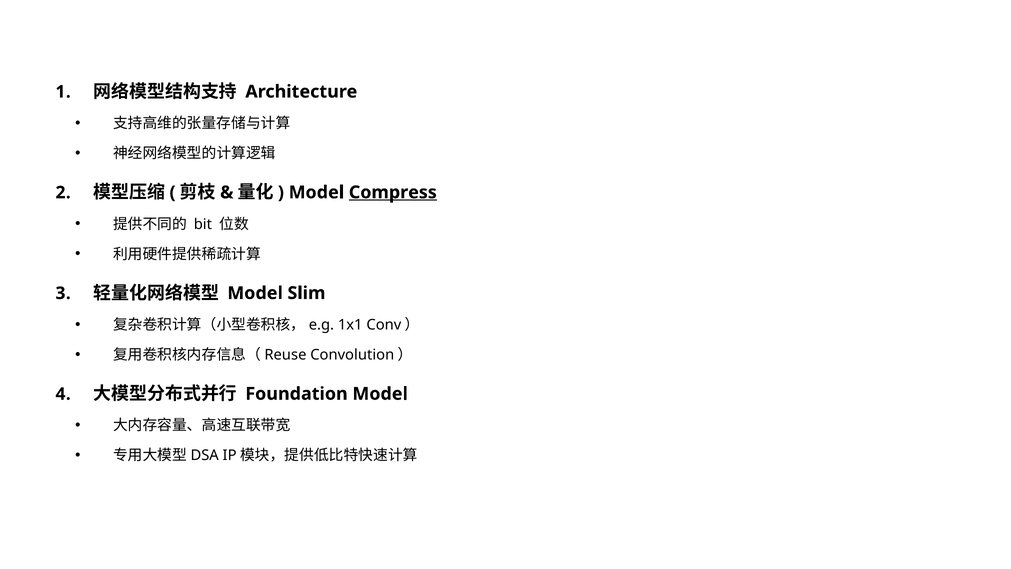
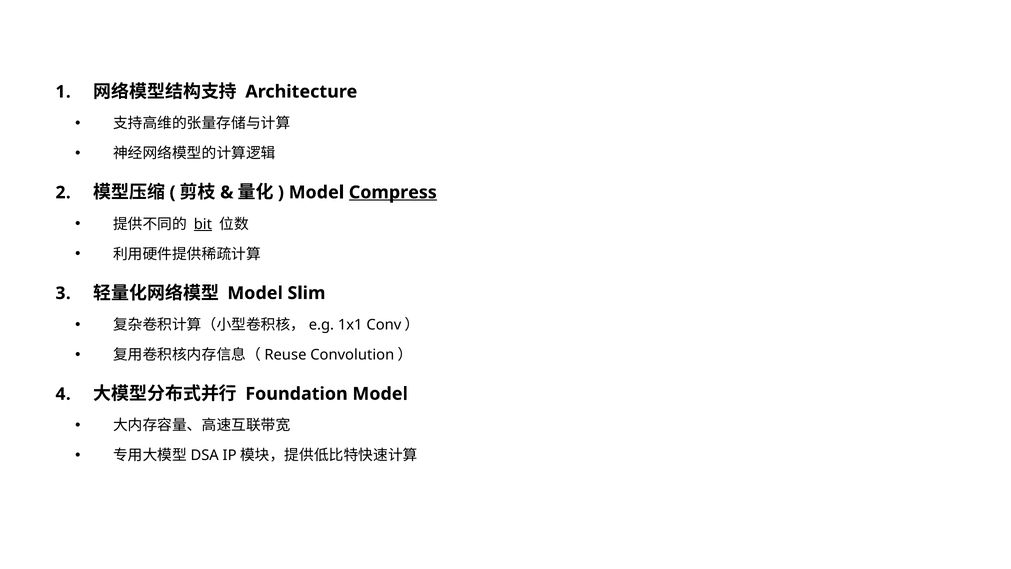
bit underline: none -> present
